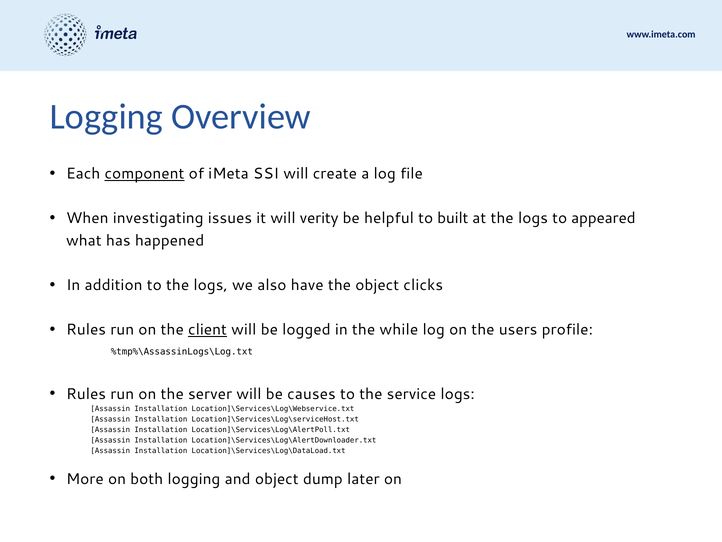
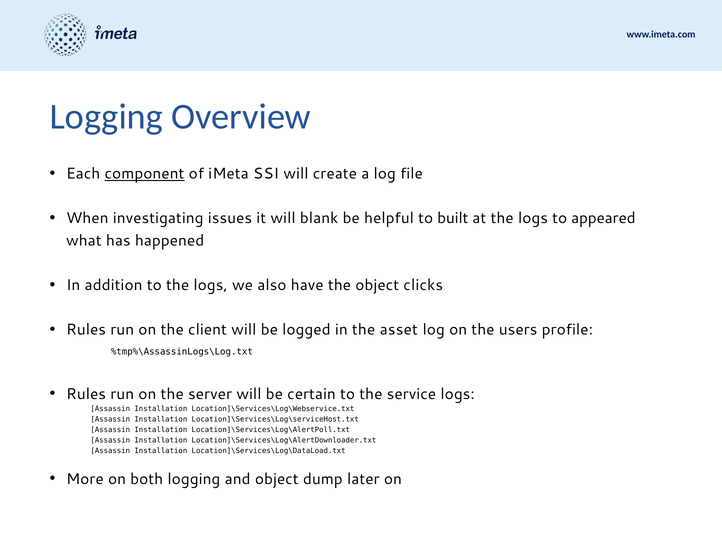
verity: verity -> blank
client underline: present -> none
while: while -> asset
causes: causes -> certain
